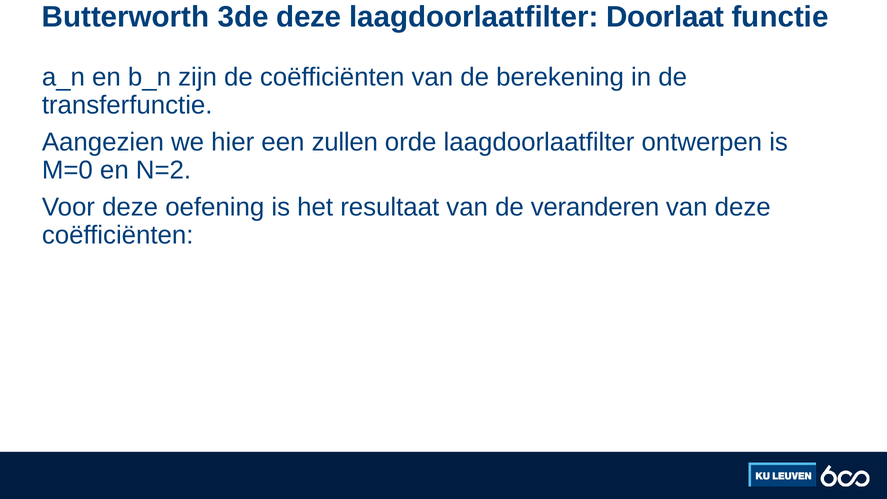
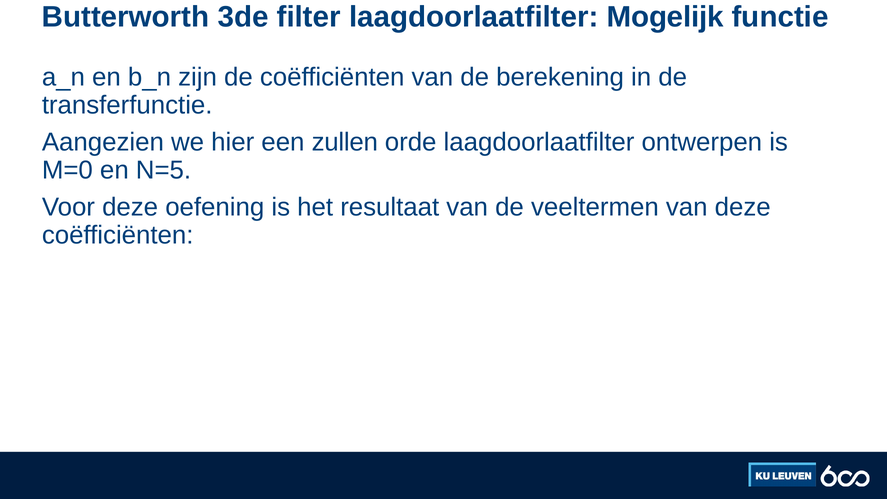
3de deze: deze -> filter
Doorlaat: Doorlaat -> Mogelijk
N=2: N=2 -> N=5
veranderen: veranderen -> veeltermen
